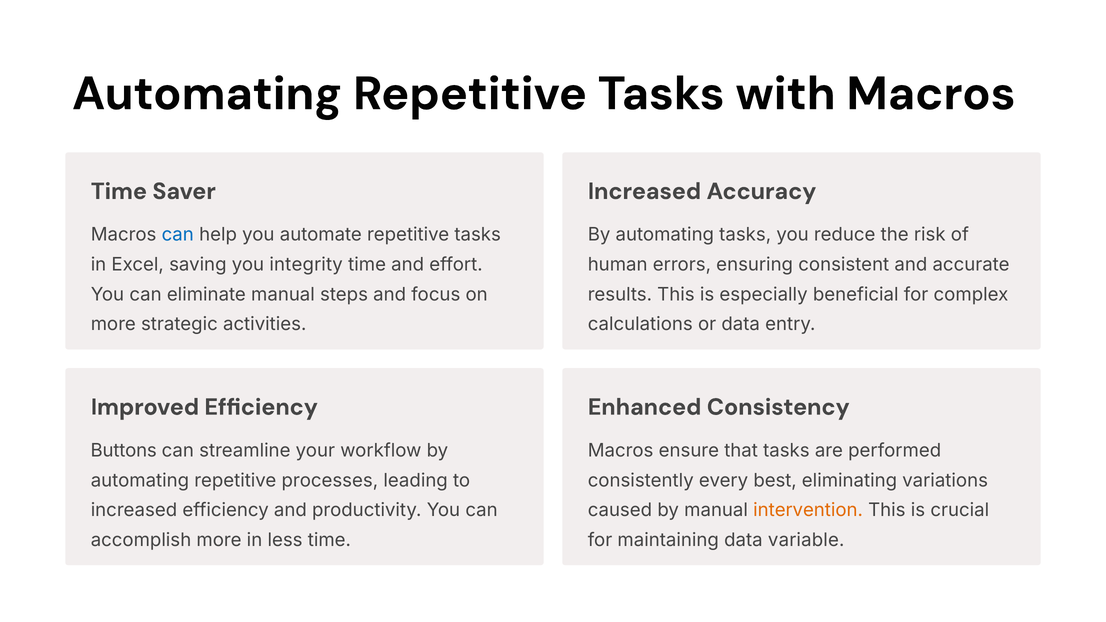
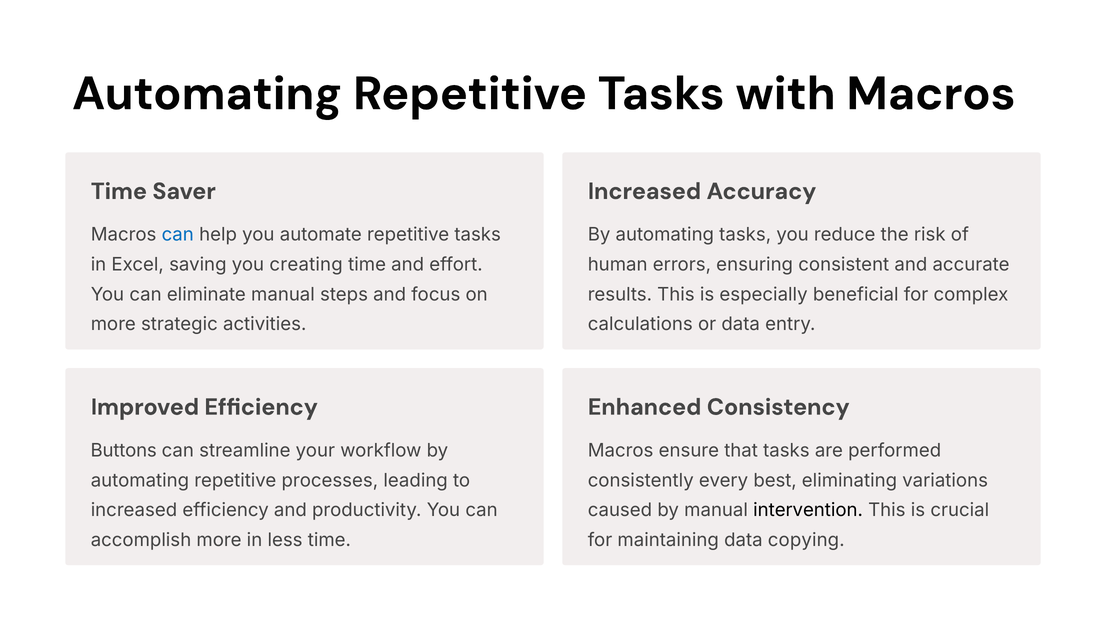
integrity: integrity -> creating
intervention colour: orange -> black
variable: variable -> copying
